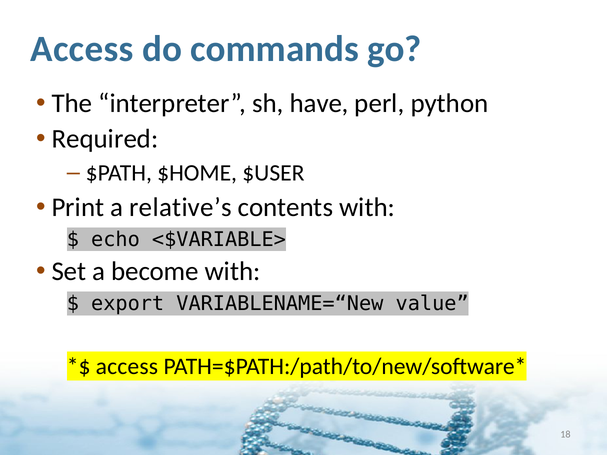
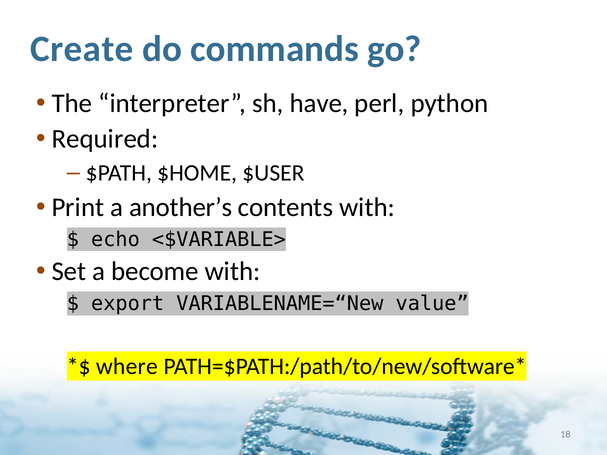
Access at (82, 49): Access -> Create
relative’s: relative’s -> another’s
access at (127, 367): access -> where
